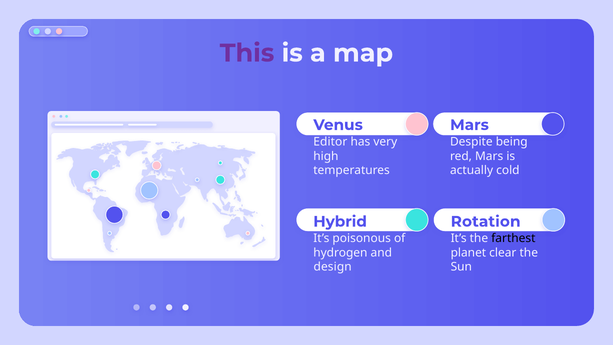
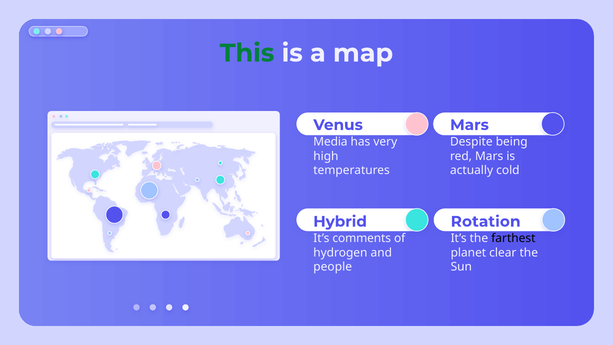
This colour: purple -> green
Editor: Editor -> Media
poisonous: poisonous -> comments
design: design -> people
